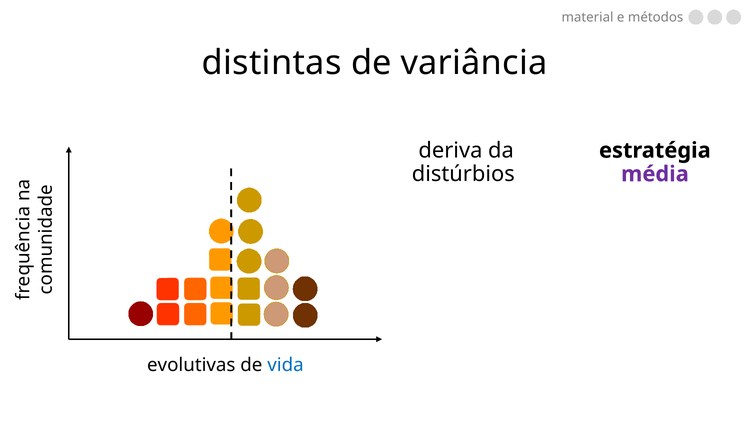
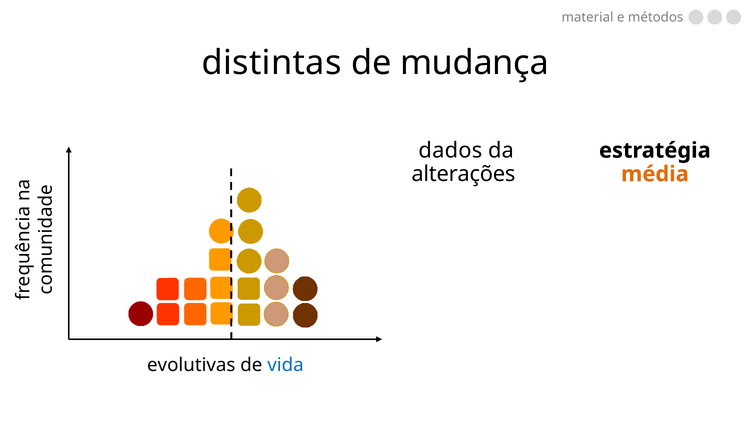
variância: variância -> mudança
deriva: deriva -> dados
distúrbios: distúrbios -> alterações
média colour: purple -> orange
